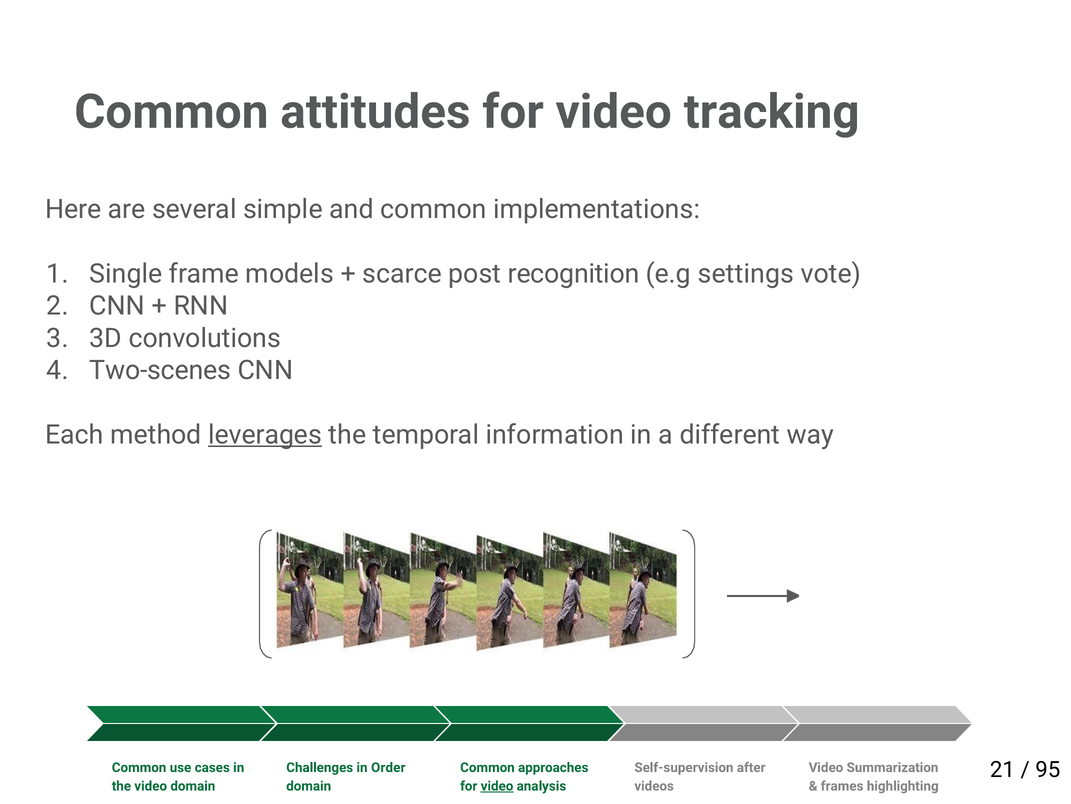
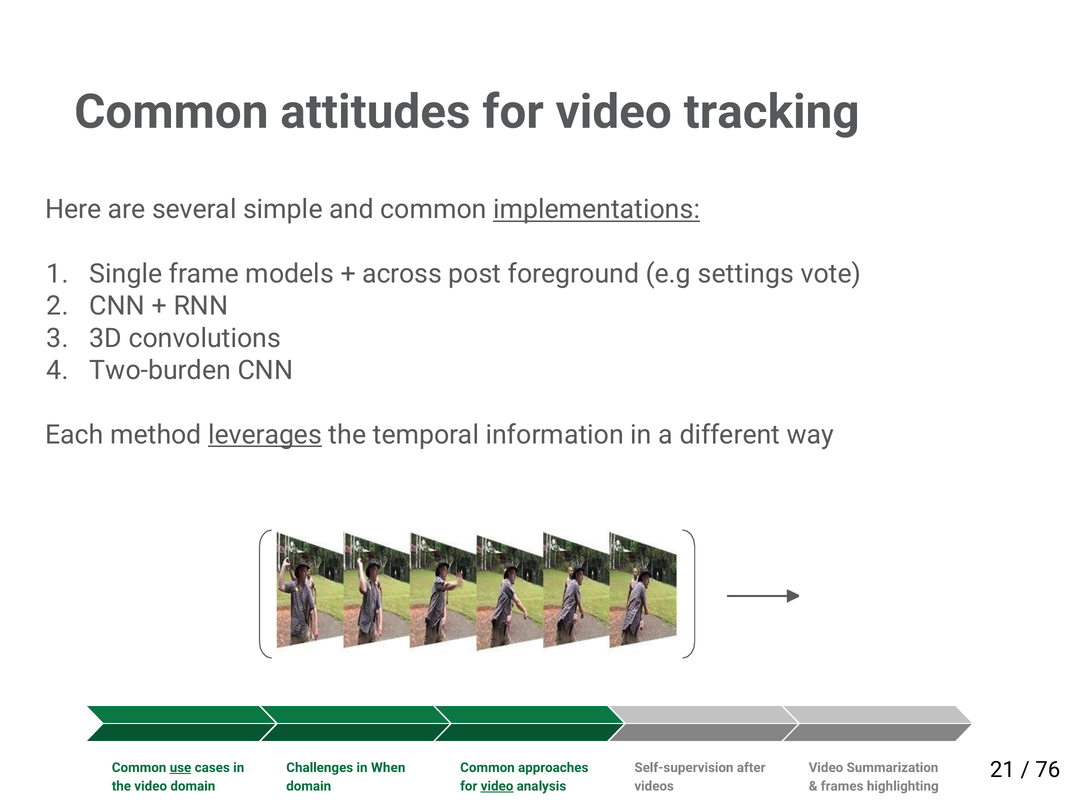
implementations underline: none -> present
scarce: scarce -> across
recognition: recognition -> foreground
Two-scenes: Two-scenes -> Two-burden
95: 95 -> 76
use underline: none -> present
Order: Order -> When
